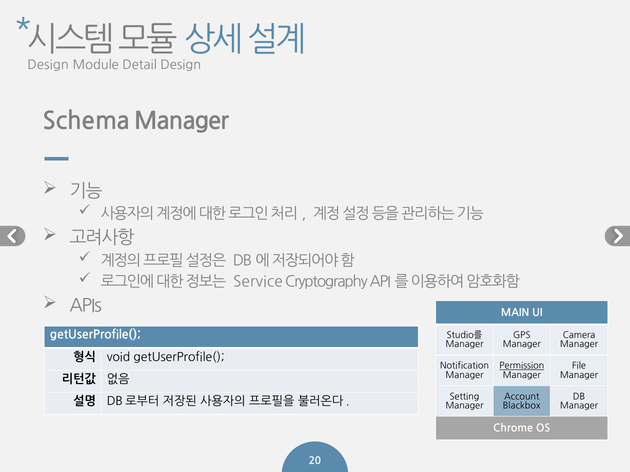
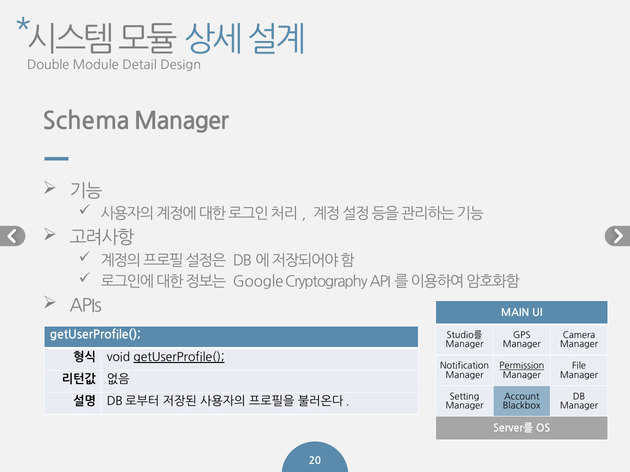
Design at (48, 65): Design -> Double
Service: Service -> Google
getUserProfile( at (179, 358) underline: none -> present
Chrome: Chrome -> Server를
